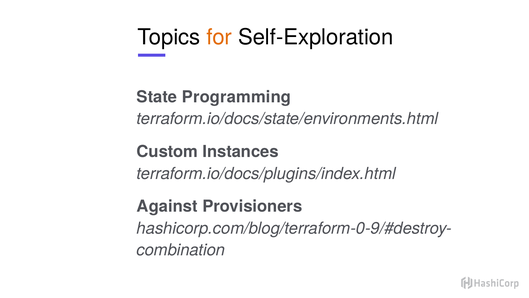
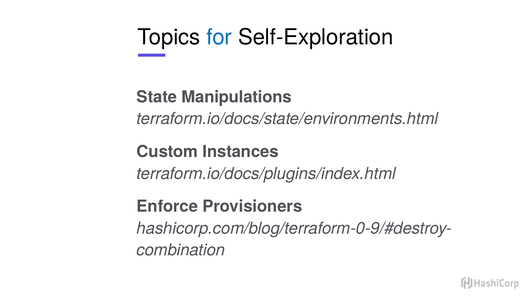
for colour: orange -> blue
Programming: Programming -> Manipulations
Against: Against -> Enforce
